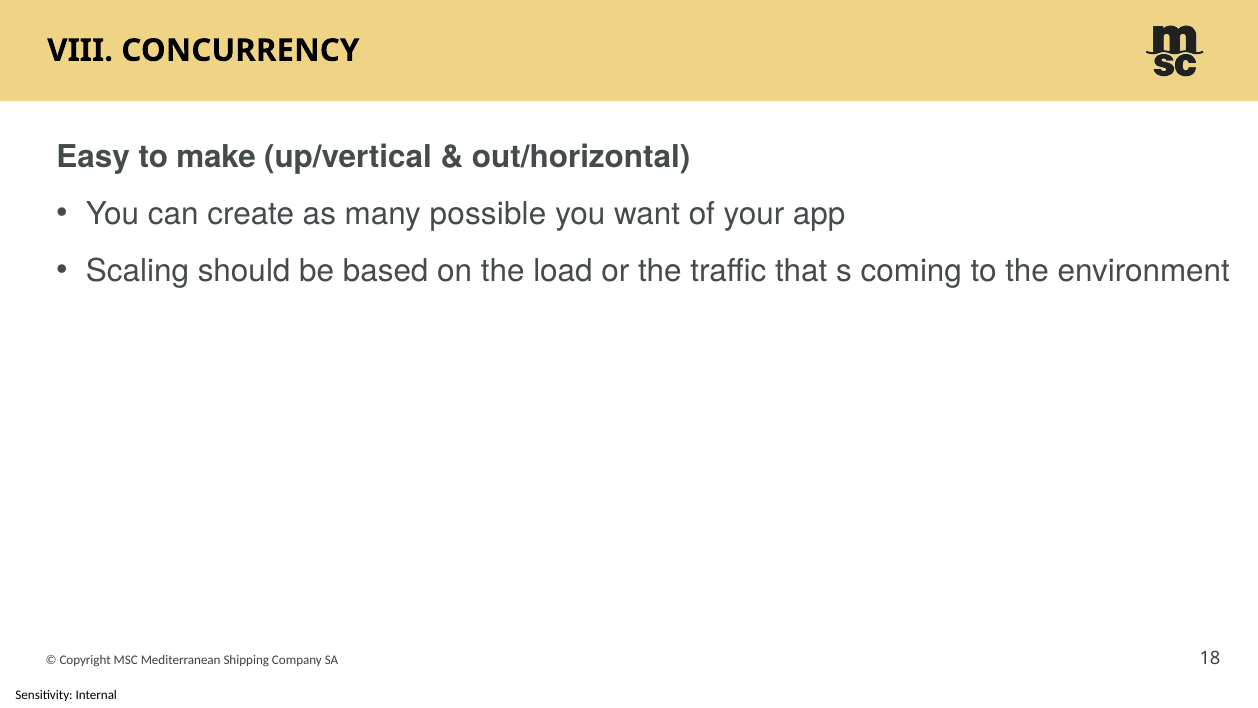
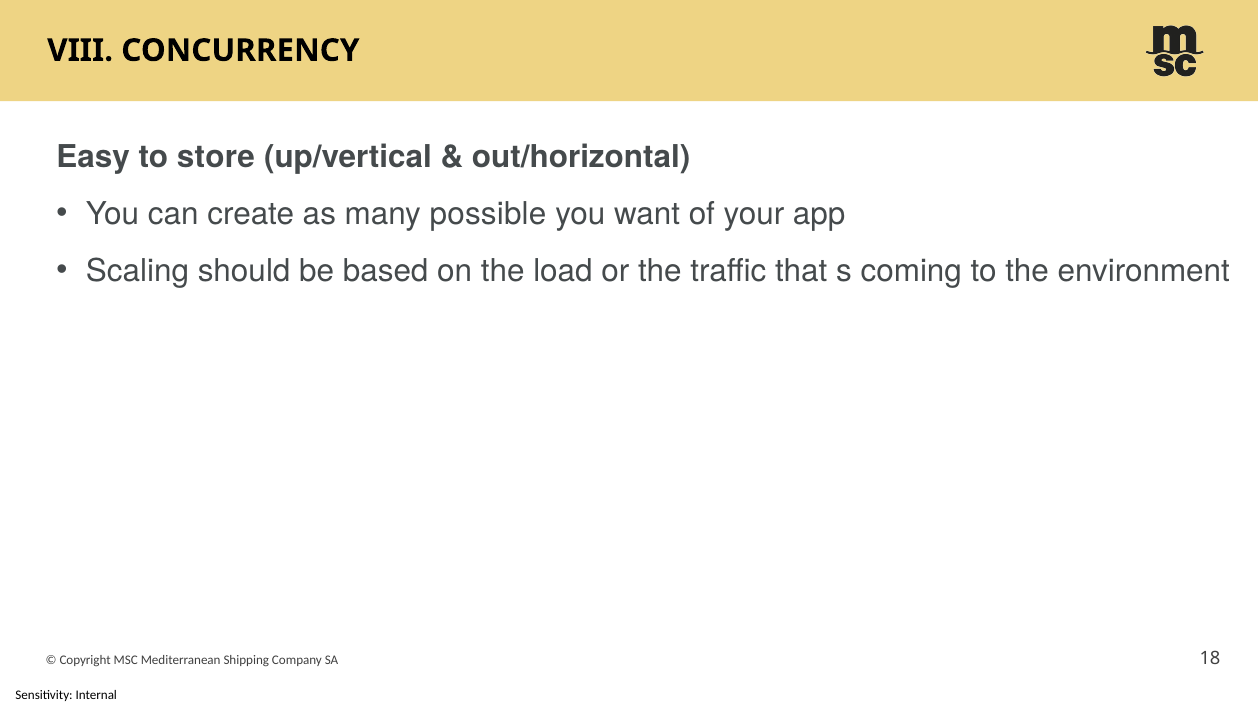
make: make -> store
